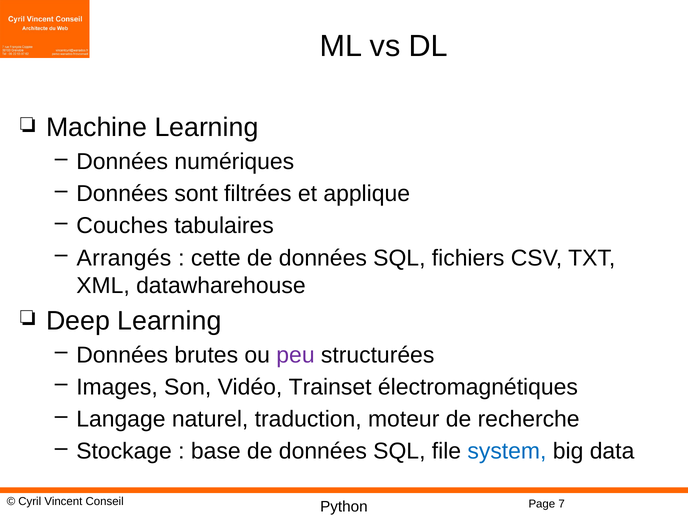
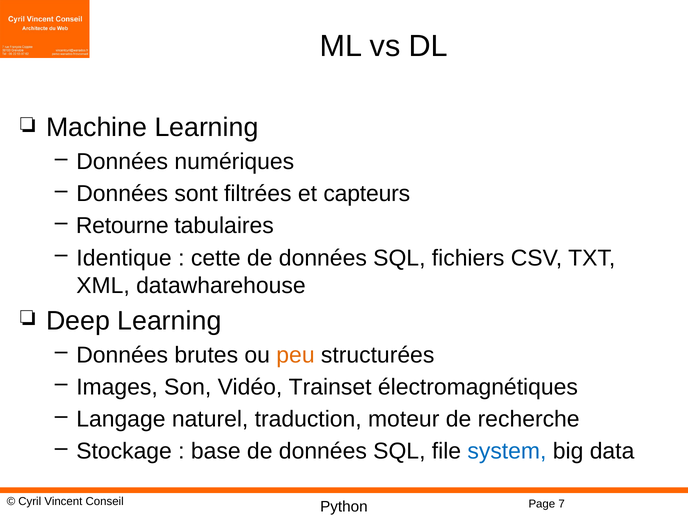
applique: applique -> capteurs
Couches: Couches -> Retourne
Arrangés: Arrangés -> Identique
peu colour: purple -> orange
